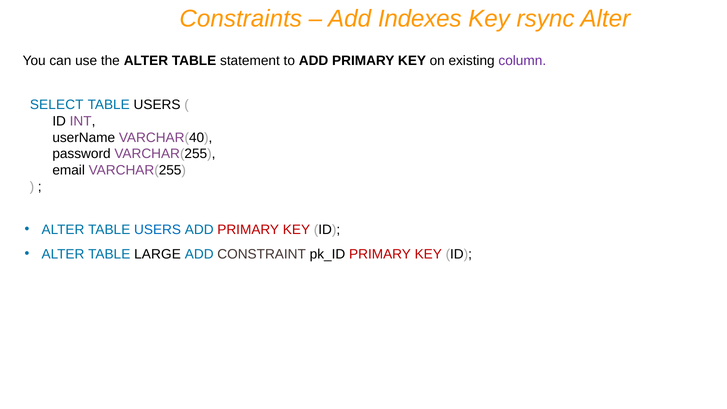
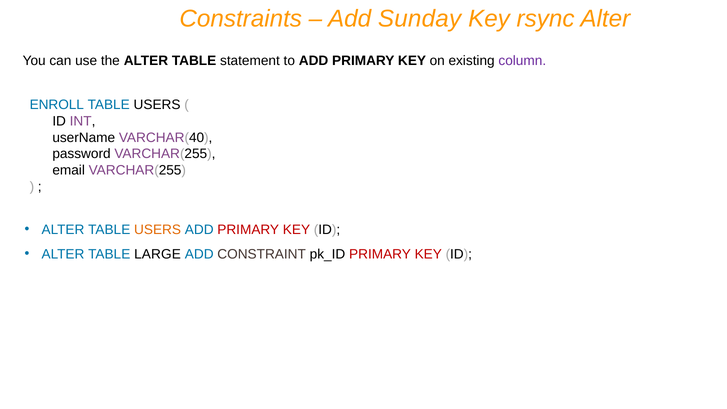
Indexes: Indexes -> Sunday
SELECT: SELECT -> ENROLL
USERS at (158, 230) colour: blue -> orange
